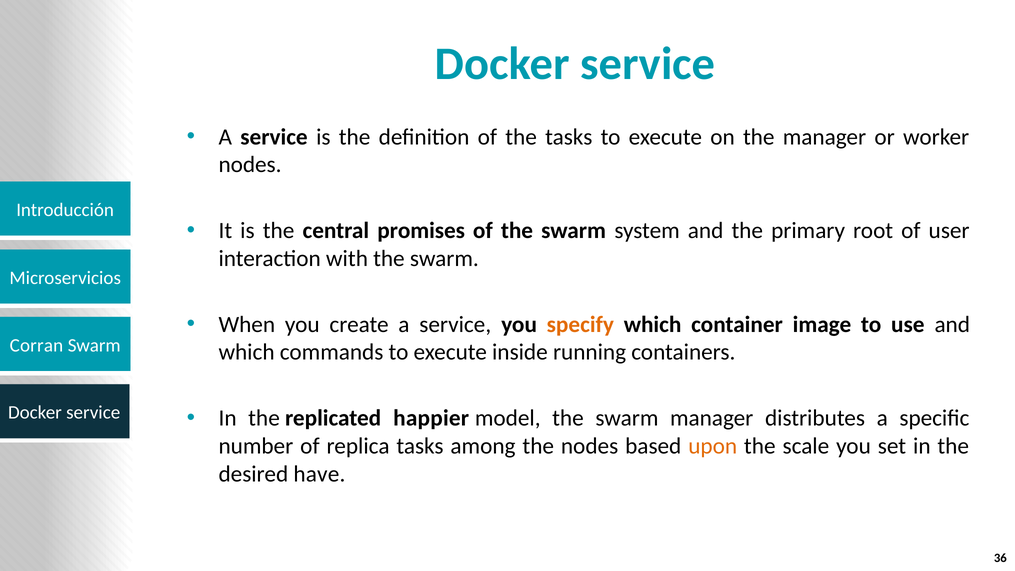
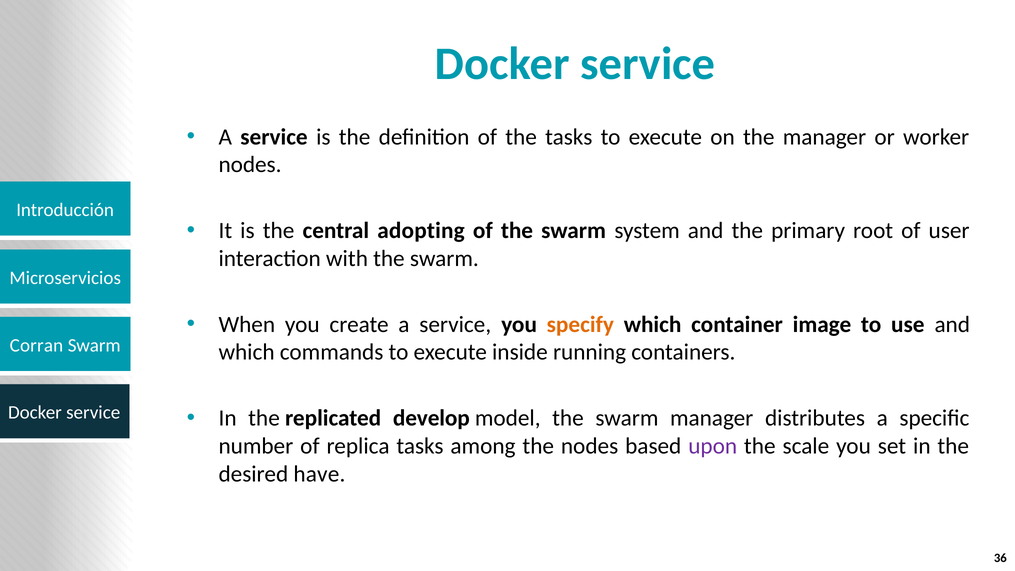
promises: promises -> adopting
happier: happier -> develop
upon colour: orange -> purple
